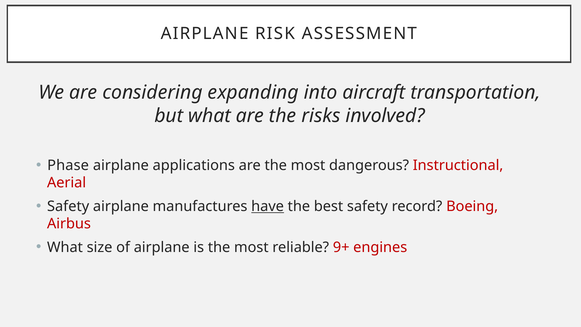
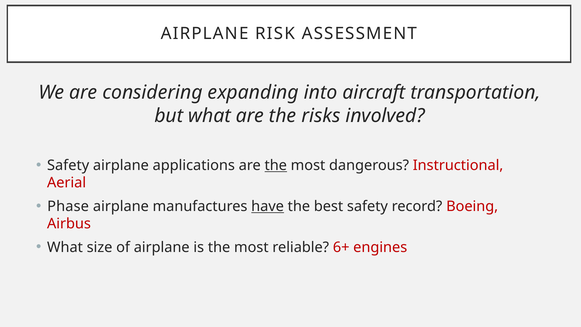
Phase at (68, 165): Phase -> Safety
the at (276, 165) underline: none -> present
Safety at (68, 206): Safety -> Phase
9+: 9+ -> 6+
